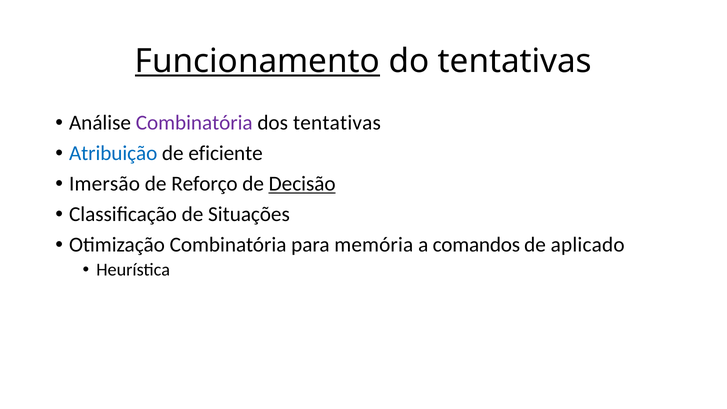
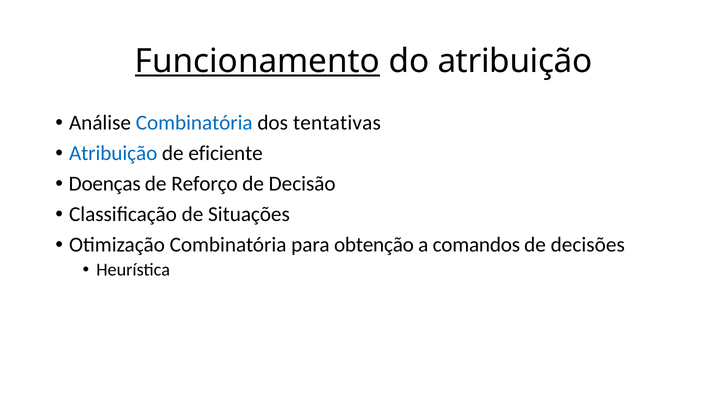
do tentativas: tentativas -> atribuição
Combinatória at (194, 123) colour: purple -> blue
Imersão: Imersão -> Doenças
Decisão underline: present -> none
memória: memória -> obtenção
aplicado: aplicado -> decisões
